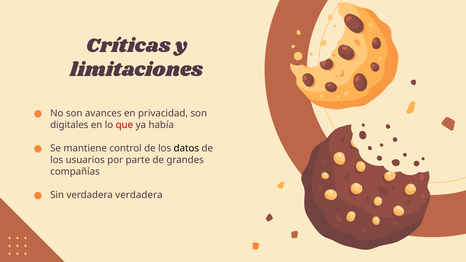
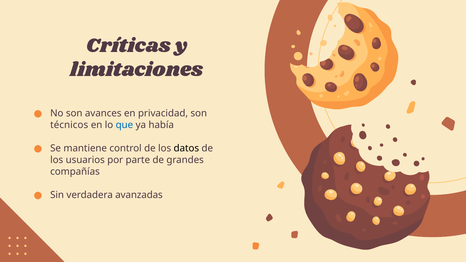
digitales: digitales -> técnicos
que colour: red -> blue
verdadera verdadera: verdadera -> avanzadas
